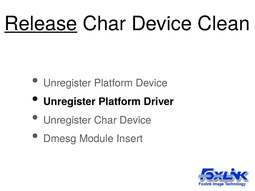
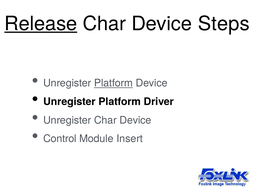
Clean: Clean -> Steps
Platform at (113, 83) underline: none -> present
Dmesg: Dmesg -> Control
